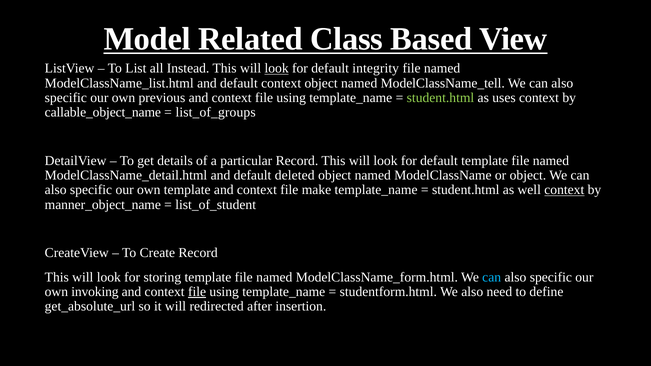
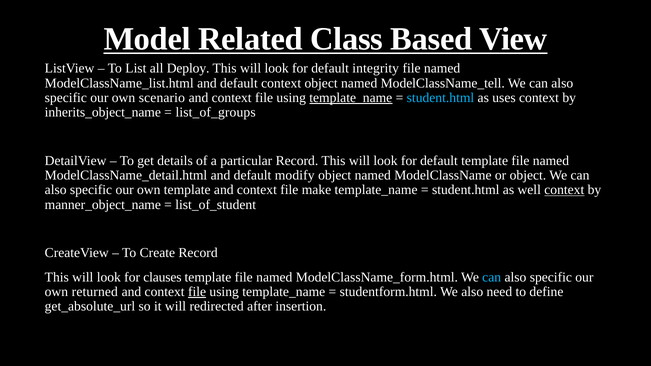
Instead: Instead -> Deploy
look at (277, 68) underline: present -> none
previous: previous -> scenario
template_name at (351, 98) underline: none -> present
student.html at (440, 98) colour: light green -> light blue
callable_object_name: callable_object_name -> inherits_object_name
deleted: deleted -> modify
storing: storing -> clauses
invoking: invoking -> returned
